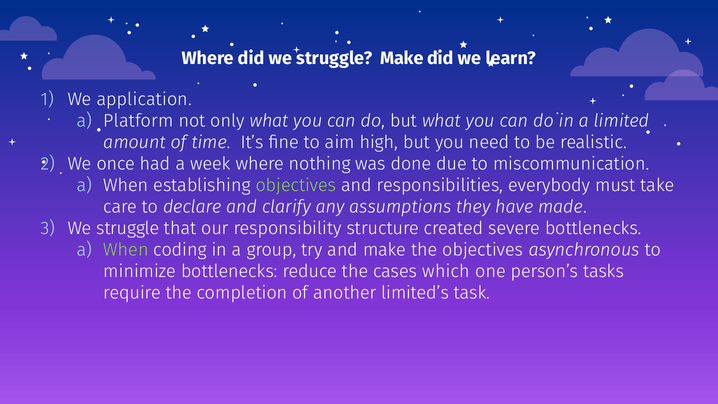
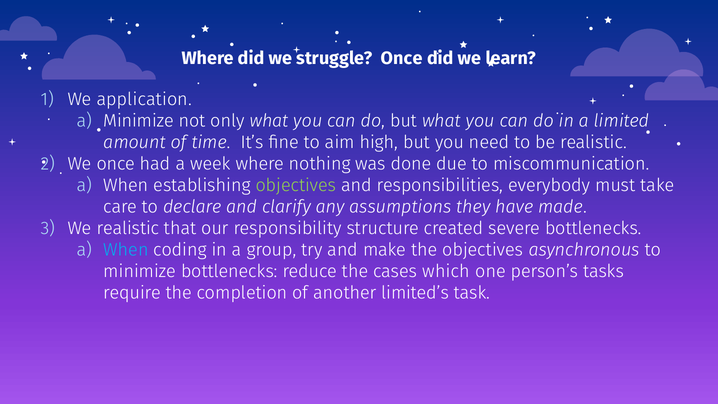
struggle Make: Make -> Once
a Platform: Platform -> Minimize
struggle at (128, 228): struggle -> realistic
When at (126, 250) colour: light green -> light blue
